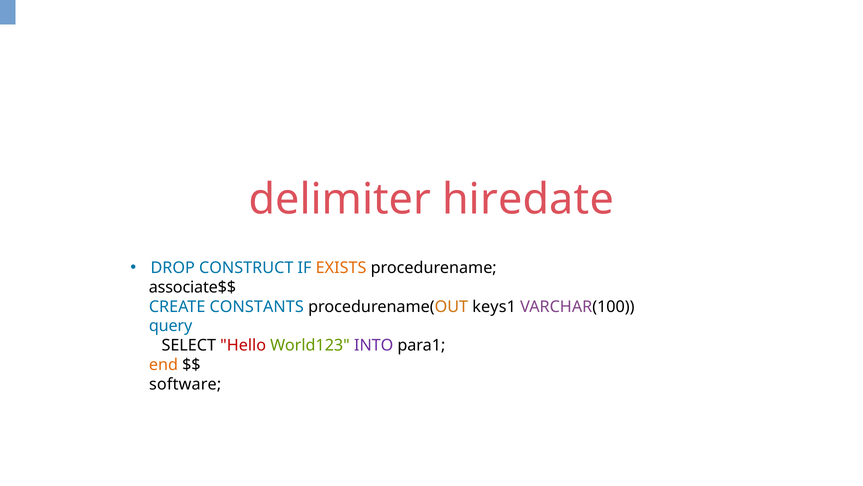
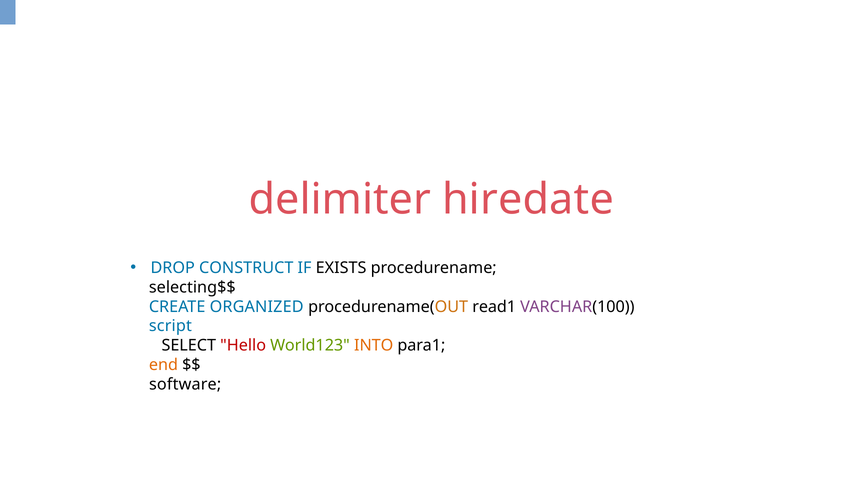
EXISTS colour: orange -> black
associate$$: associate$$ -> selecting$$
CONSTANTS: CONSTANTS -> ORGANIZED
keys1: keys1 -> read1
query: query -> script
INTO colour: purple -> orange
